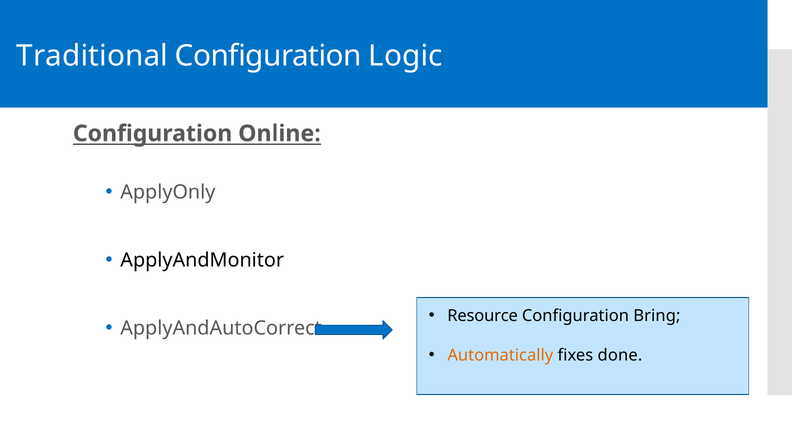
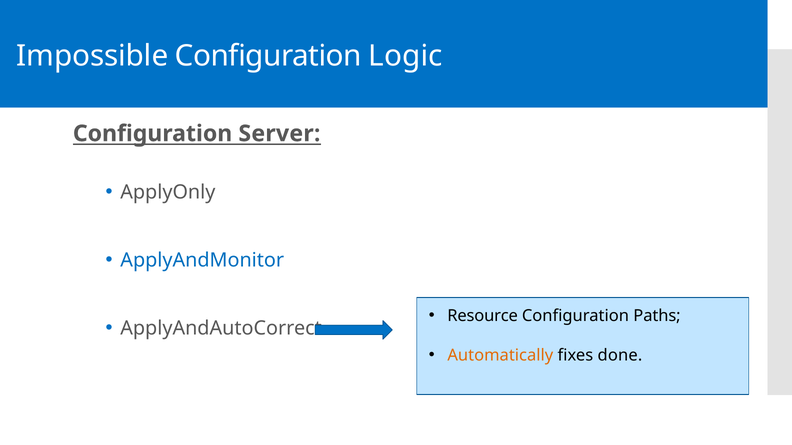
Traditional: Traditional -> Impossible
Online: Online -> Server
ApplyAndMonitor colour: black -> blue
Bring: Bring -> Paths
